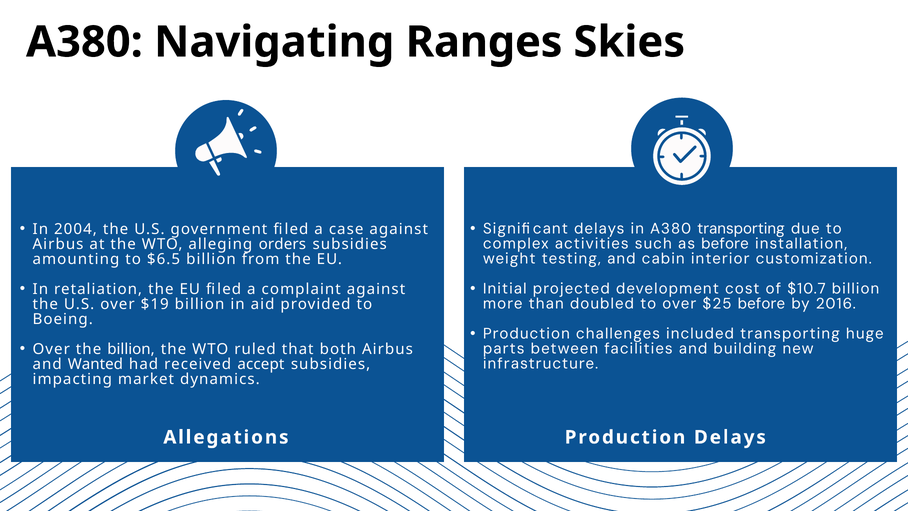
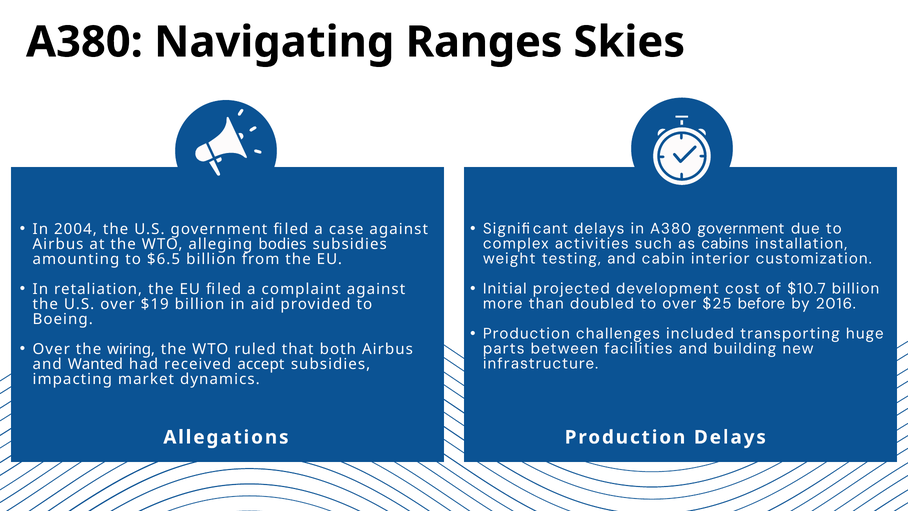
A380 transporting: transporting -> government
as before: before -> cabins
orders: orders -> bodies
the billion: billion -> wiring
